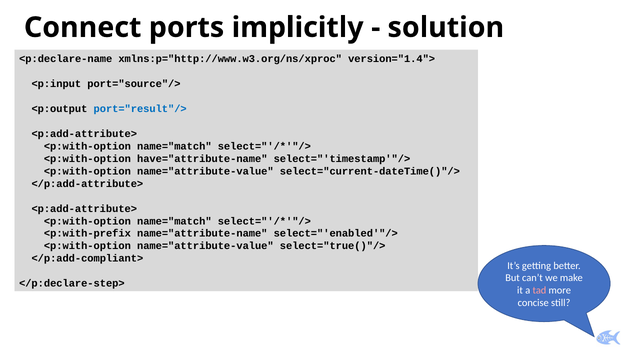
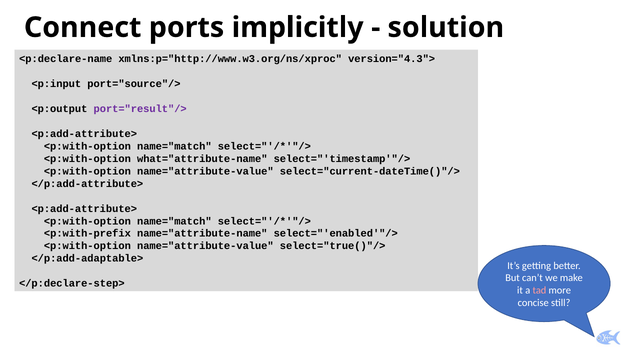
version="1.4">: version="1.4"> -> version="4.3">
port="result"/> colour: blue -> purple
have="attribute-name: have="attribute-name -> what="attribute-name
</p:add-compliant>: </p:add-compliant> -> </p:add-adaptable>
